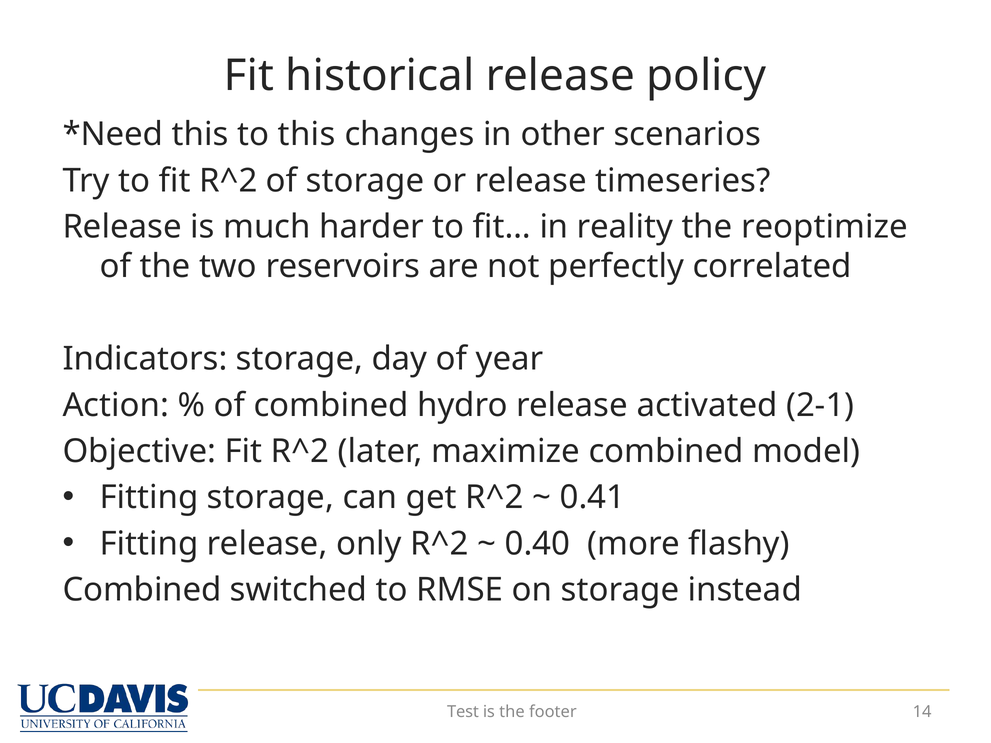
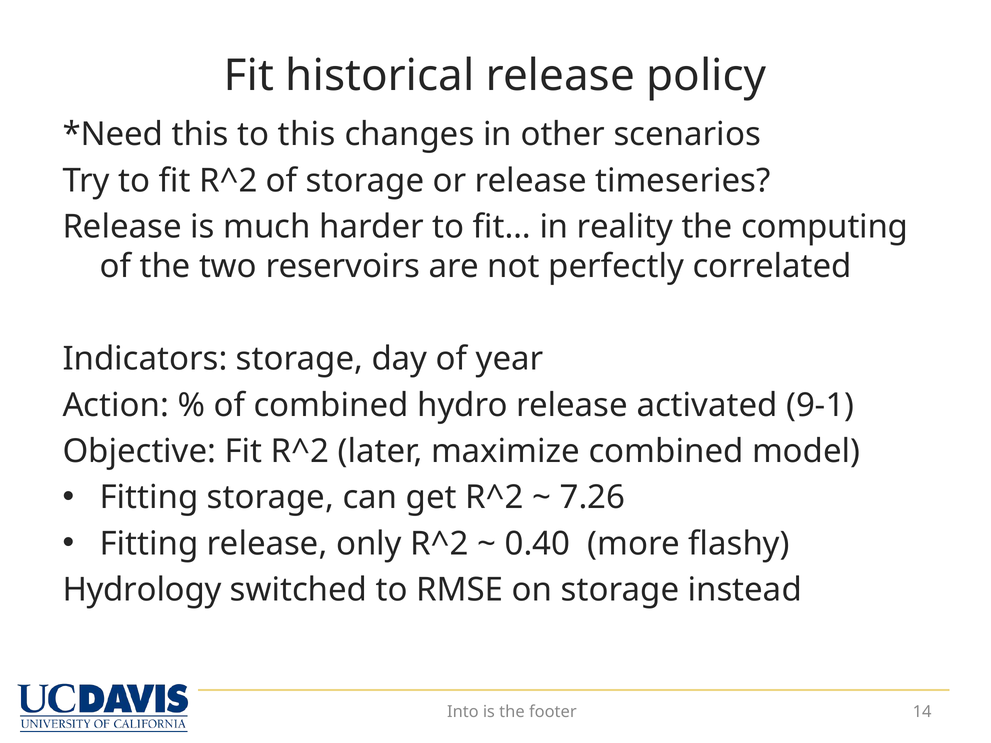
reoptimize: reoptimize -> computing
2-1: 2-1 -> 9-1
0.41: 0.41 -> 7.26
Combined at (142, 590): Combined -> Hydrology
Test: Test -> Into
